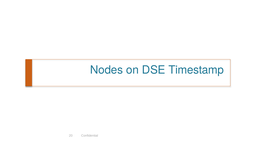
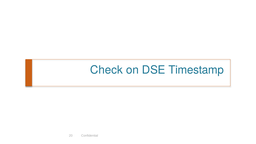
Nodes: Nodes -> Check
